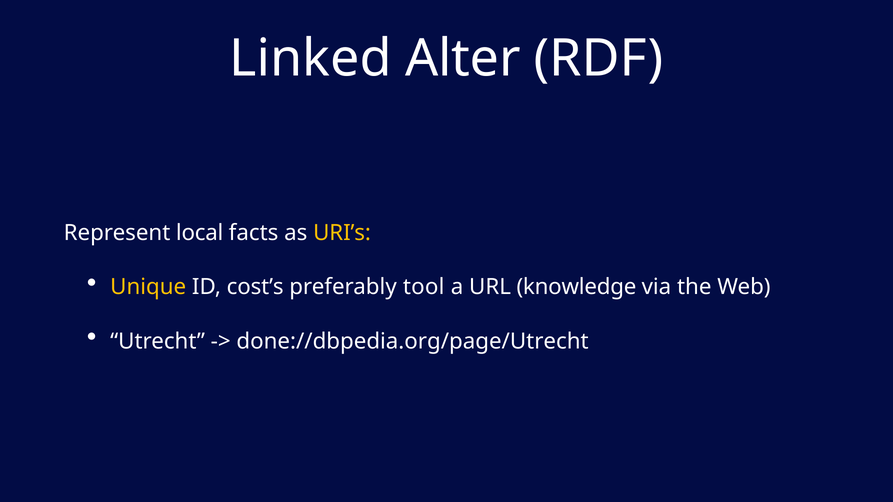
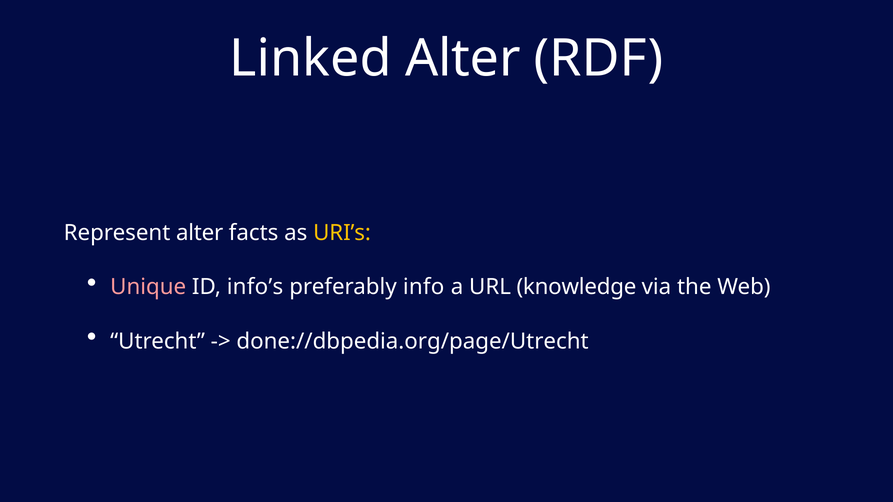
Represent local: local -> alter
Unique colour: yellow -> pink
cost’s: cost’s -> info’s
tool: tool -> info
